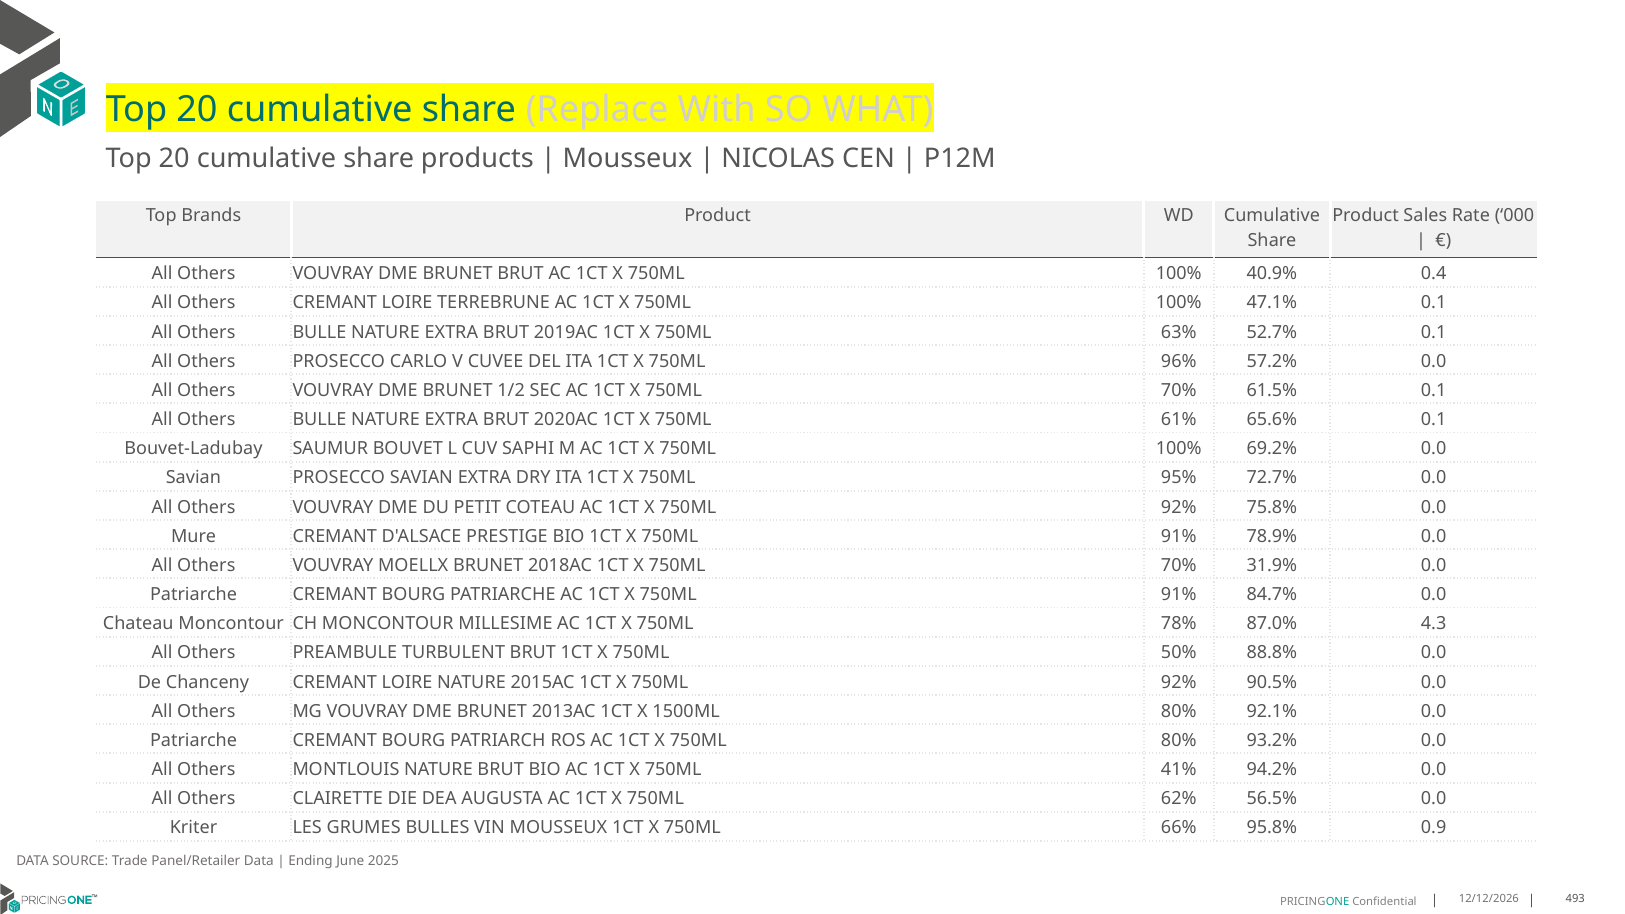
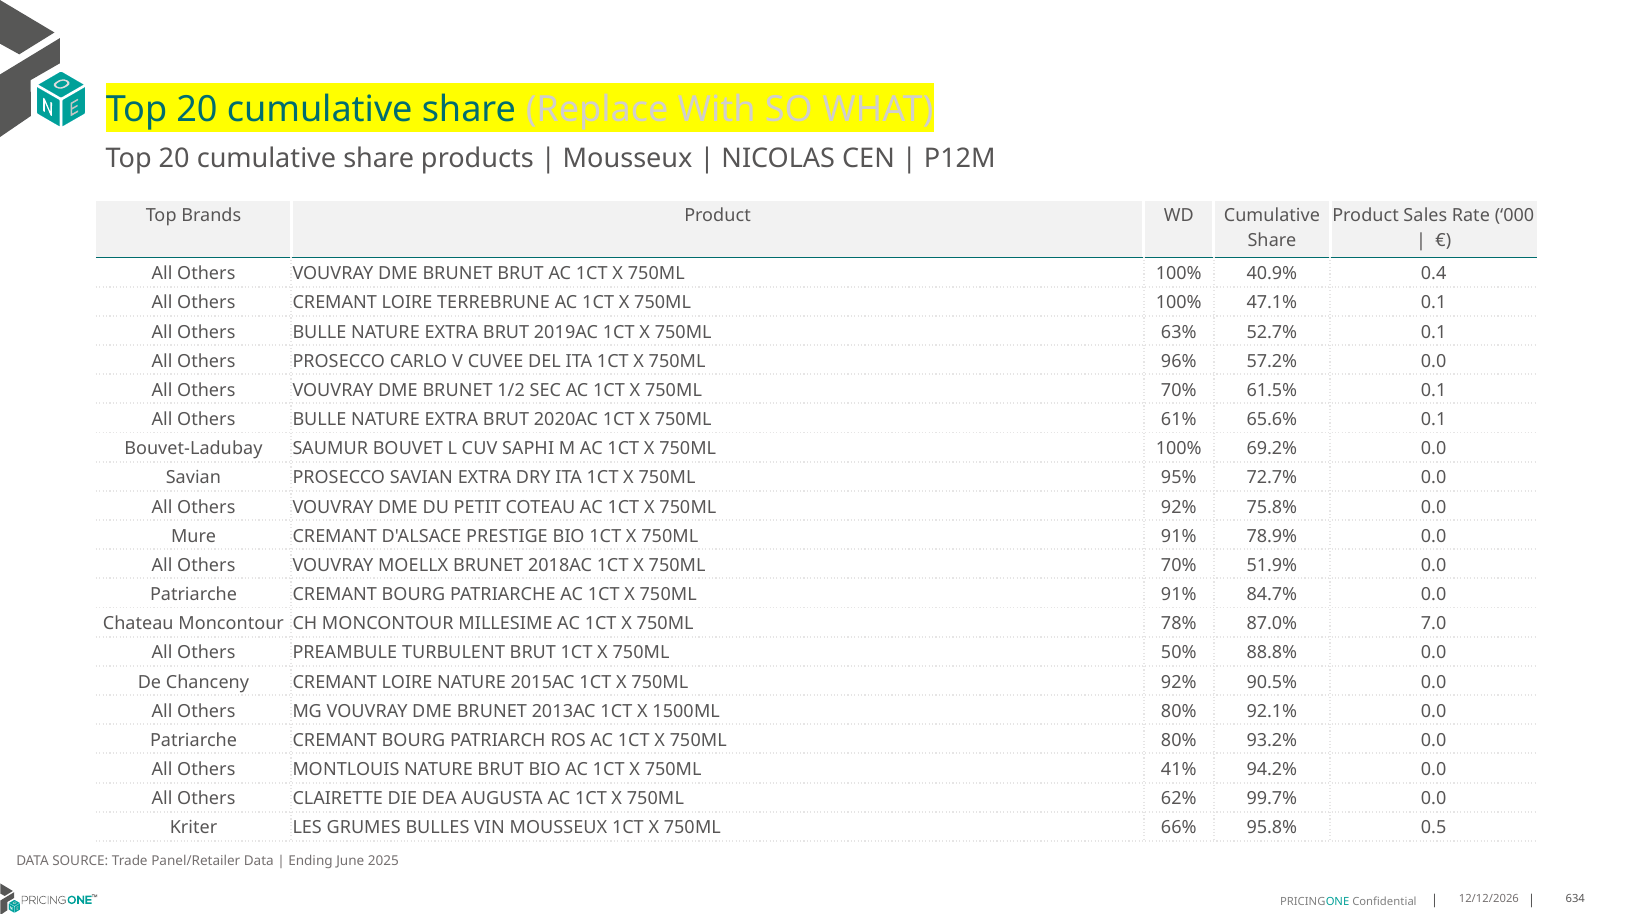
31.9%: 31.9% -> 51.9%
4.3: 4.3 -> 7.0
56.5%: 56.5% -> 99.7%
0.9: 0.9 -> 0.5
493: 493 -> 634
